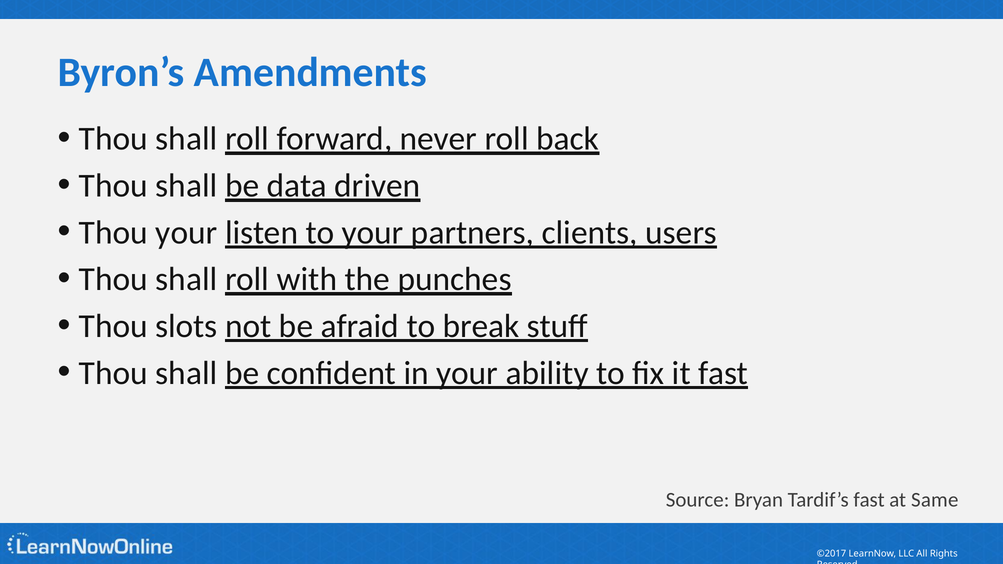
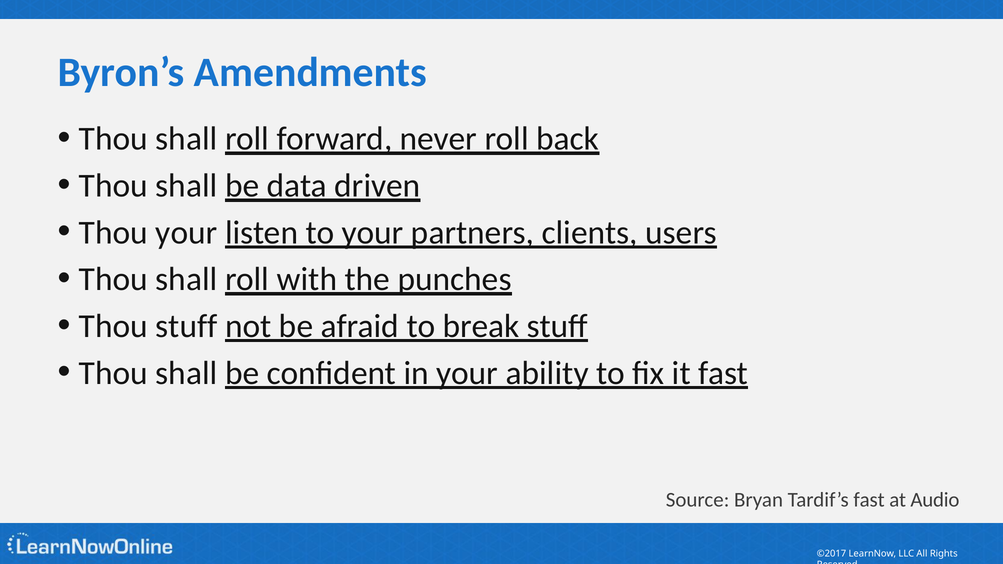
Thou slots: slots -> stuff
Same: Same -> Audio
